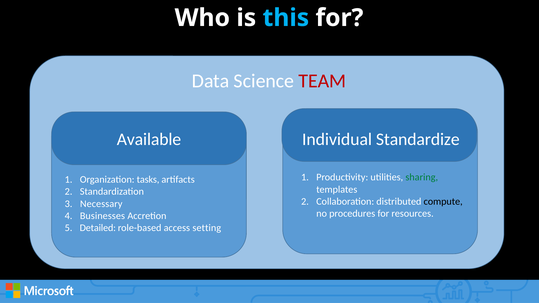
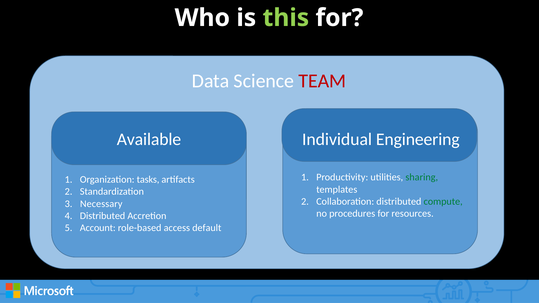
this colour: light blue -> light green
Standardize: Standardize -> Engineering
compute colour: black -> green
Businesses at (102, 216): Businesses -> Distributed
Detailed: Detailed -> Account
setting: setting -> default
